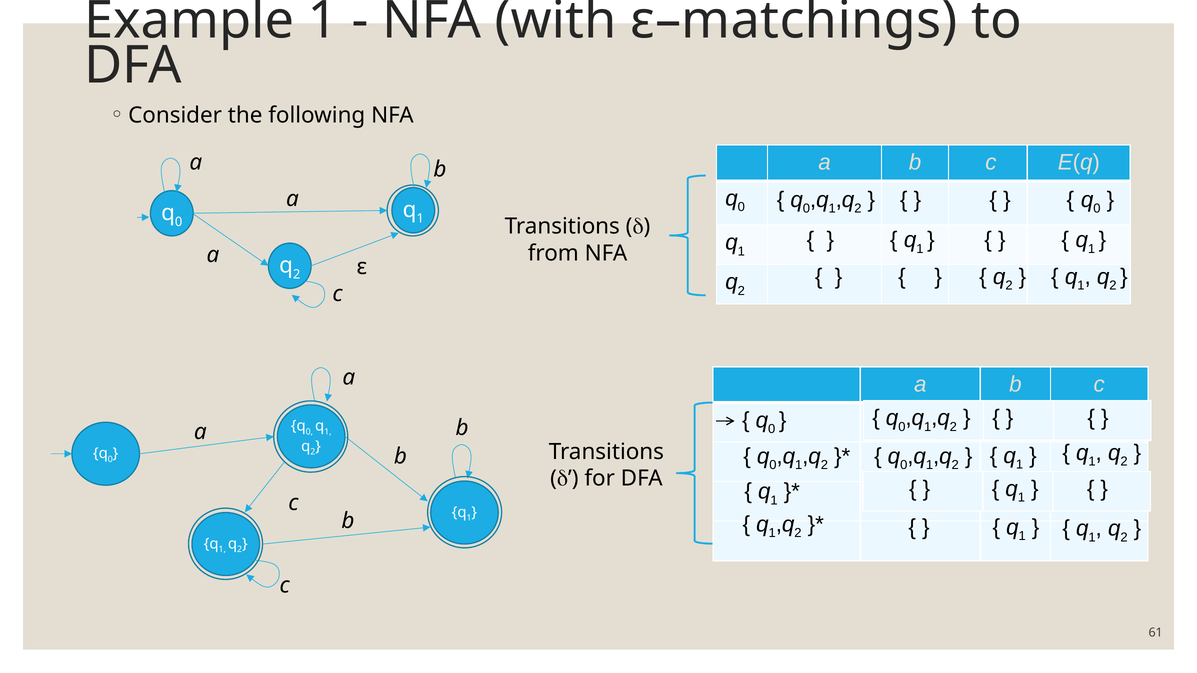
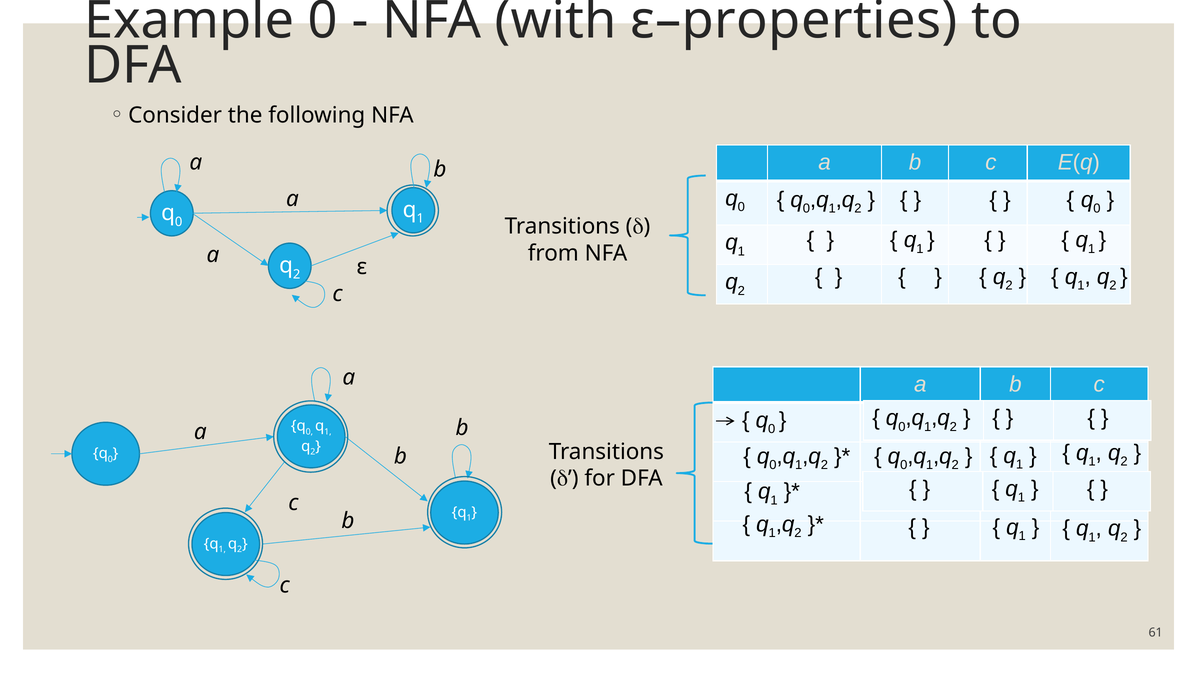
Example 1: 1 -> 0
ε–matchings: ε–matchings -> ε–properties
